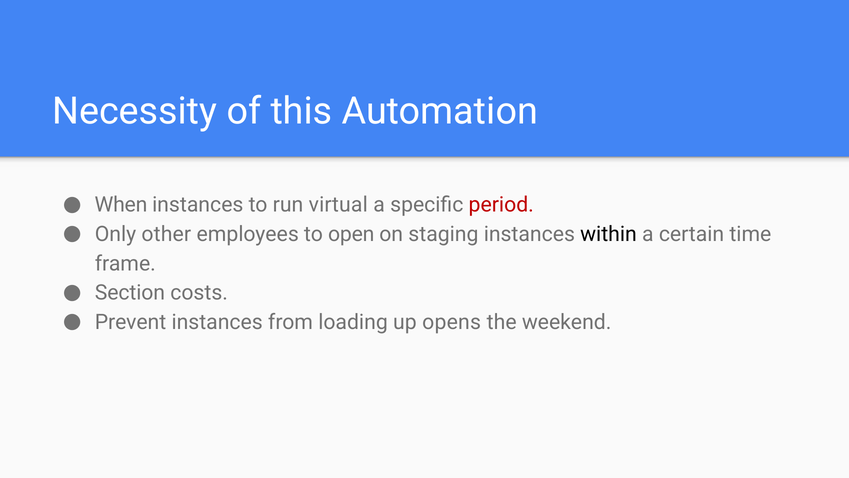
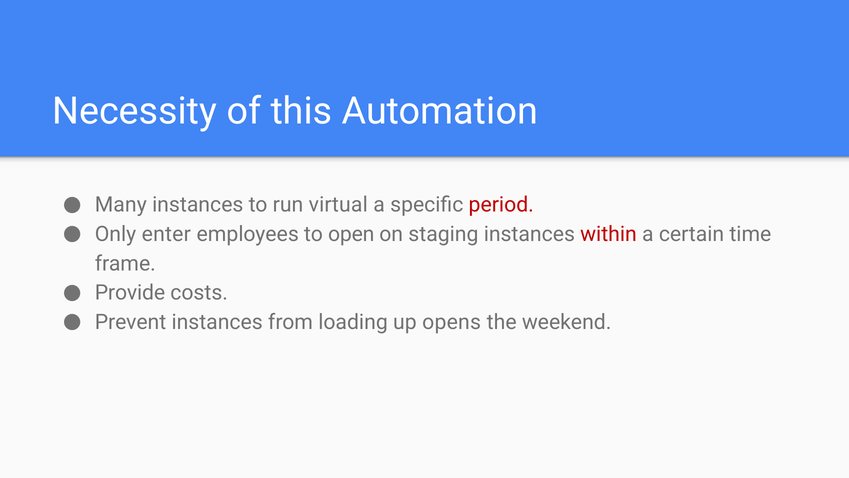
When: When -> Many
other: other -> enter
within colour: black -> red
Section: Section -> Provide
